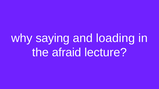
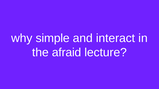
saying: saying -> simple
loading: loading -> interact
